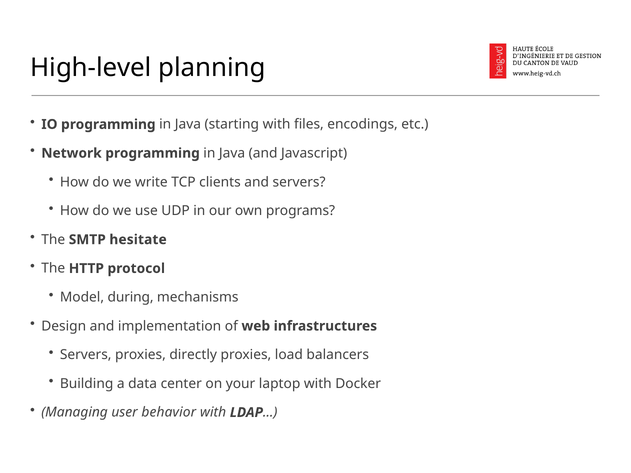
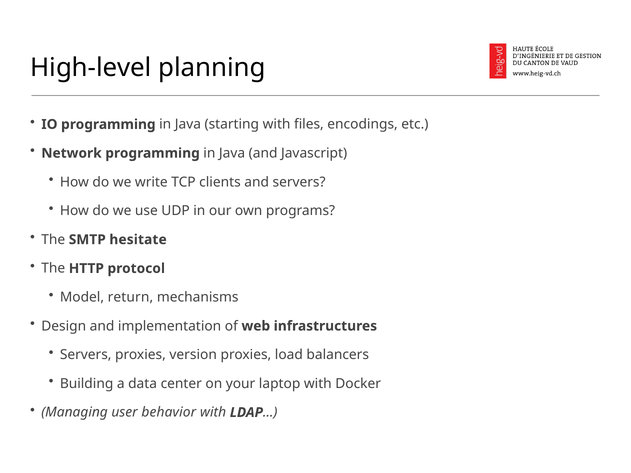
during: during -> return
directly: directly -> version
